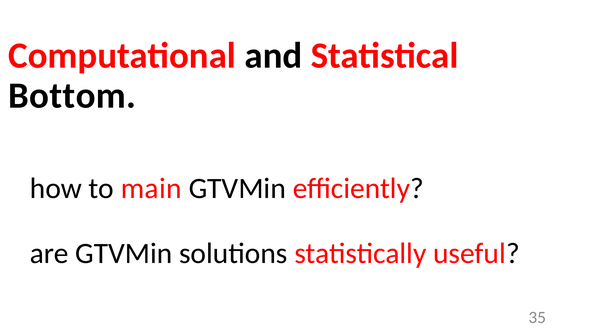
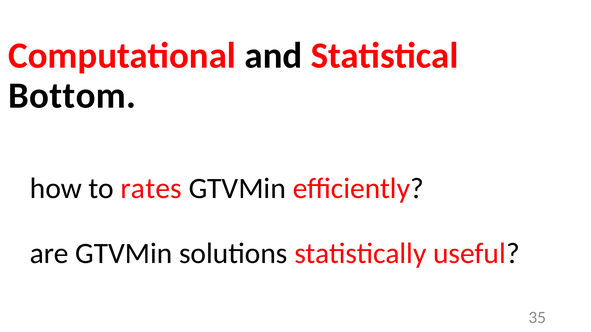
main: main -> rates
